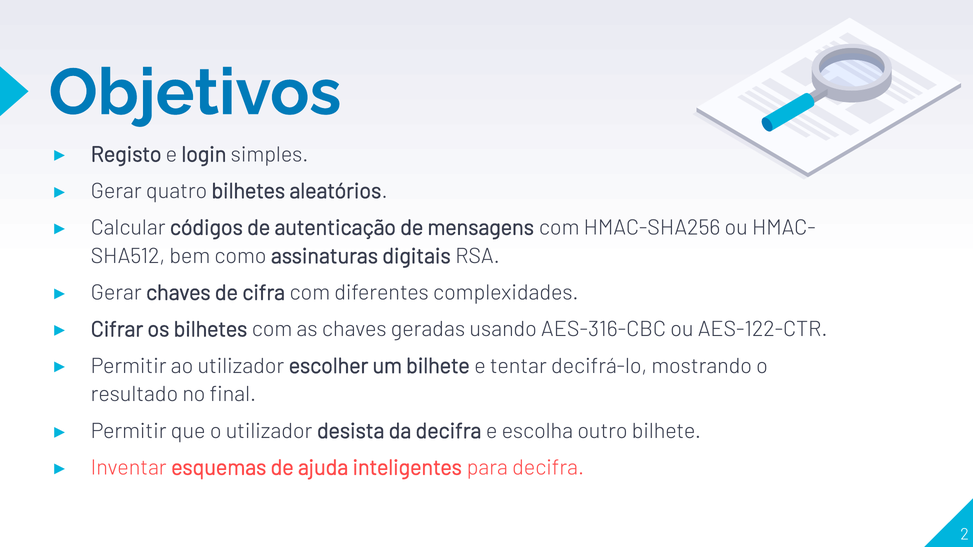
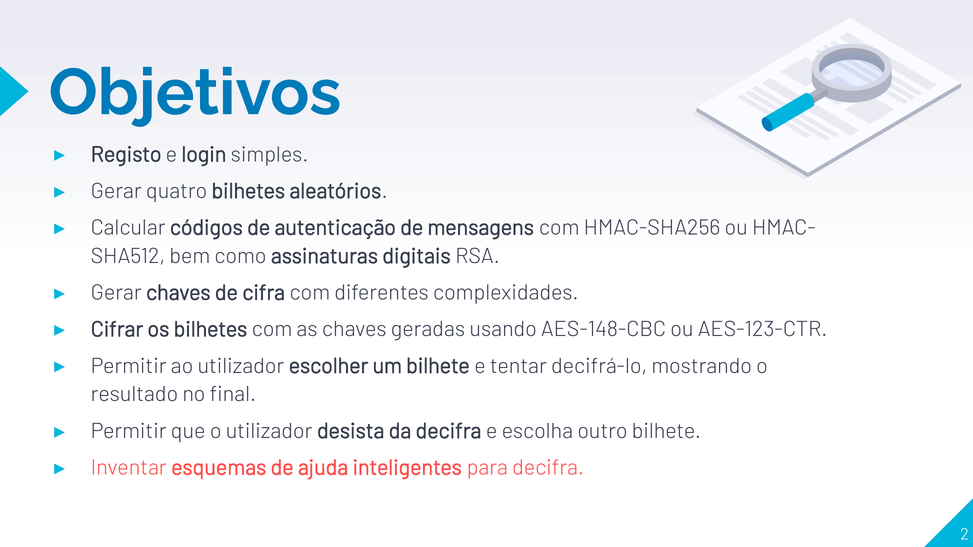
AES-316-CBC: AES-316-CBC -> AES-148-CBC
AES-122-CTR: AES-122-CTR -> AES-123-CTR
